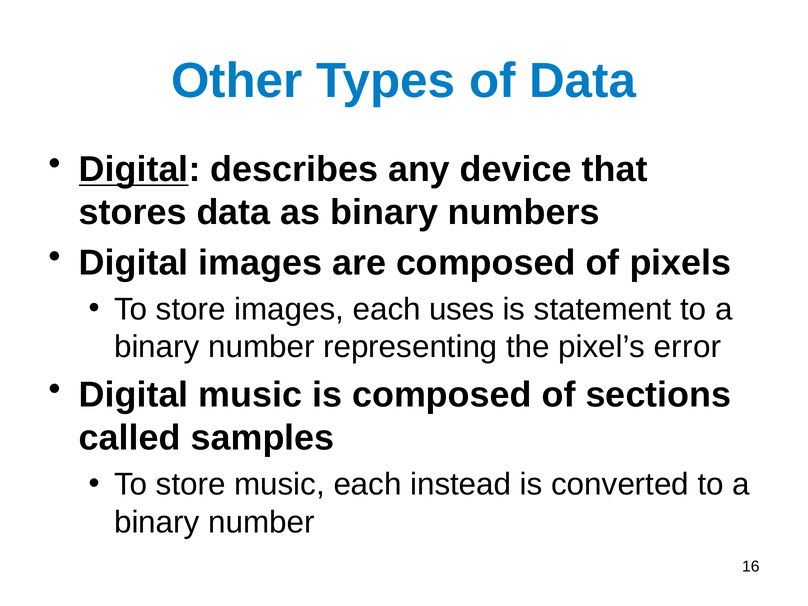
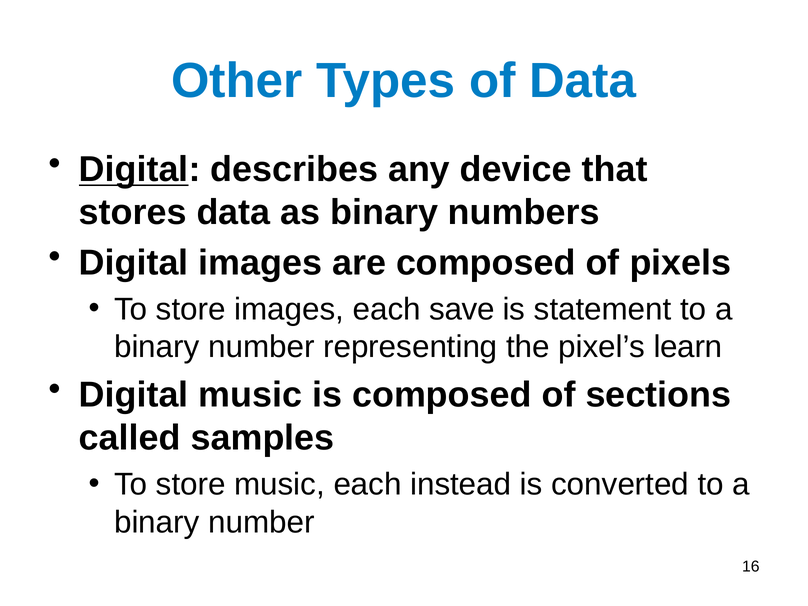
uses: uses -> save
error: error -> learn
